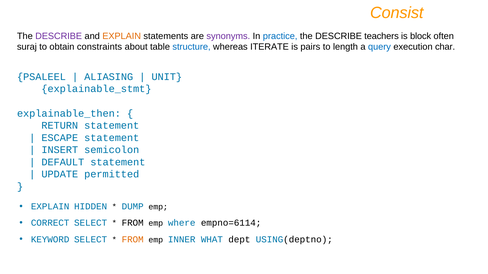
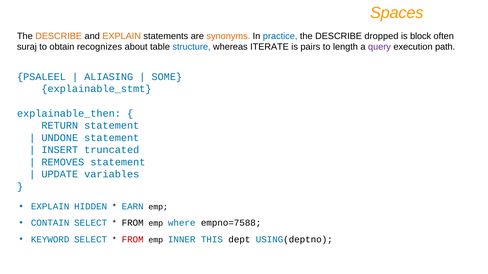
Consist: Consist -> Spaces
DESCRIBE at (59, 36) colour: purple -> orange
synonyms colour: purple -> orange
teachers: teachers -> dropped
constraints: constraints -> recognizes
query colour: blue -> purple
char: char -> path
UNIT: UNIT -> SOME
ESCAPE: ESCAPE -> UNDONE
semicolon: semicolon -> truncated
DEFAULT: DEFAULT -> REMOVES
permitted: permitted -> variables
DUMP: DUMP -> EARN
CORRECT: CORRECT -> CONTAIN
empno=6114: empno=6114 -> empno=7588
FROM at (133, 240) colour: orange -> red
WHAT: WHAT -> THIS
